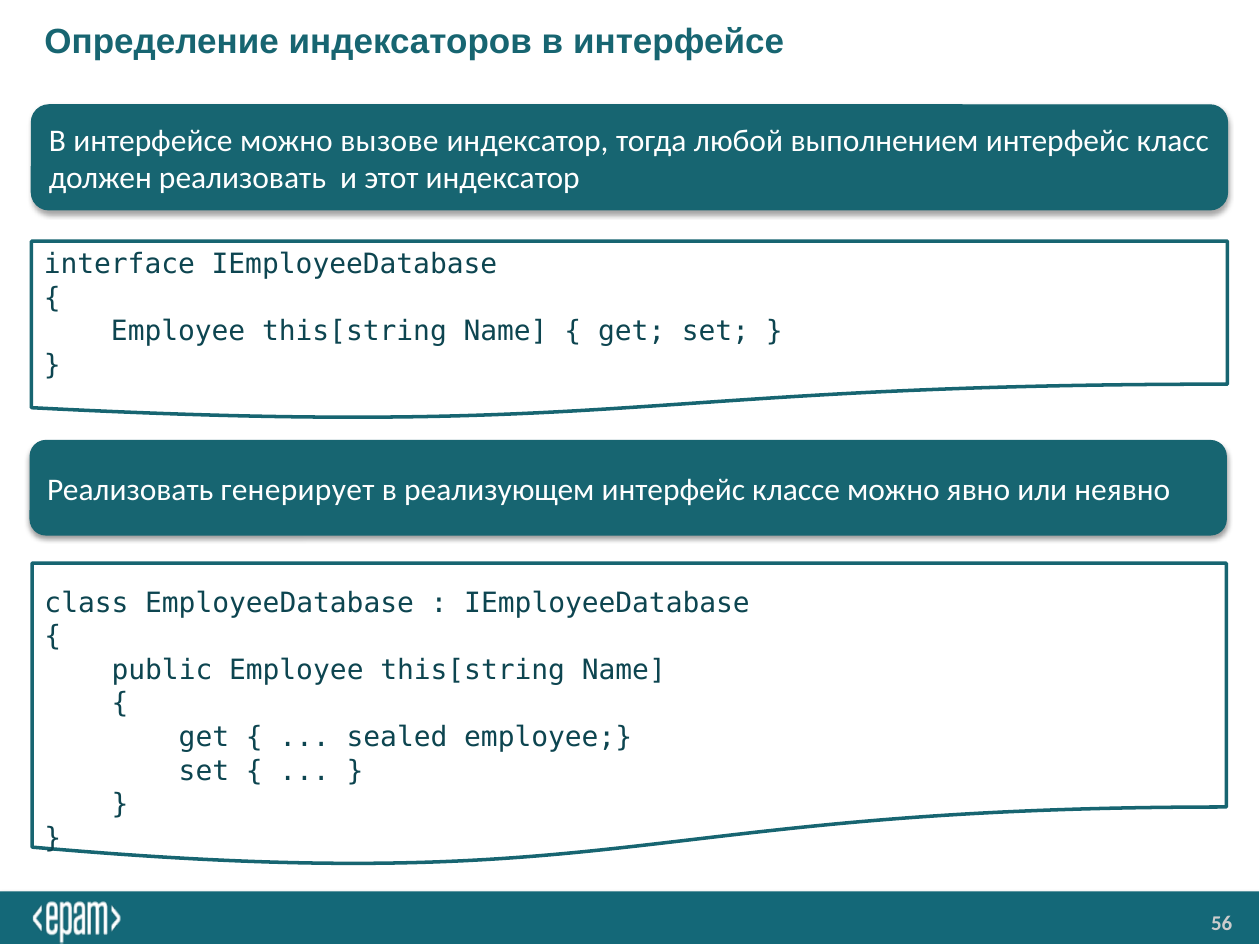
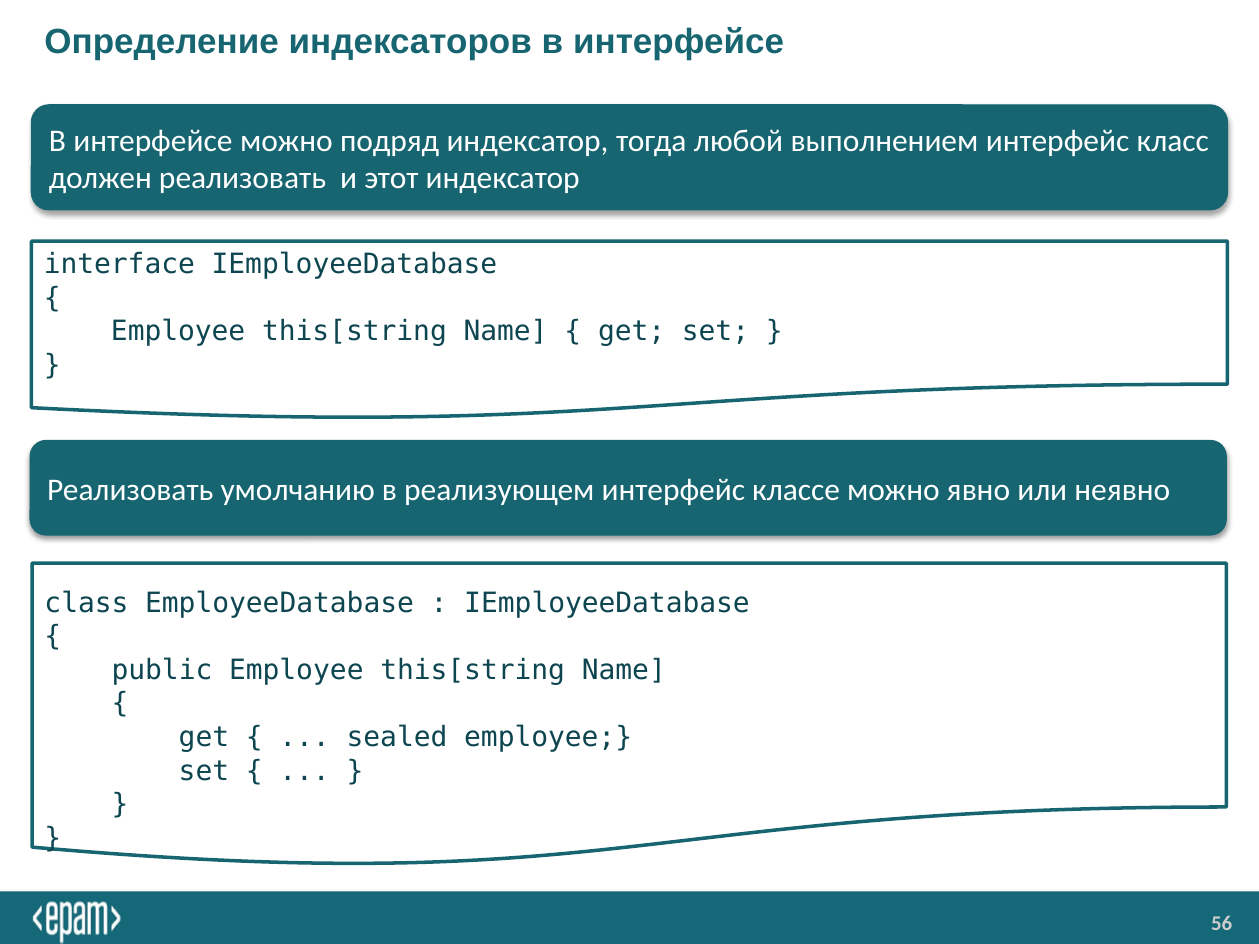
вызове: вызове -> подряд
генерирует: генерирует -> умолчанию
